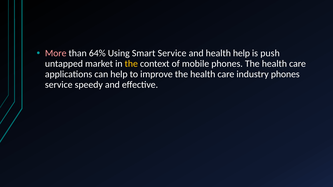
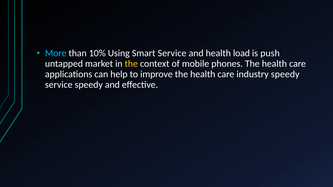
More colour: pink -> light blue
64%: 64% -> 10%
health help: help -> load
industry phones: phones -> speedy
